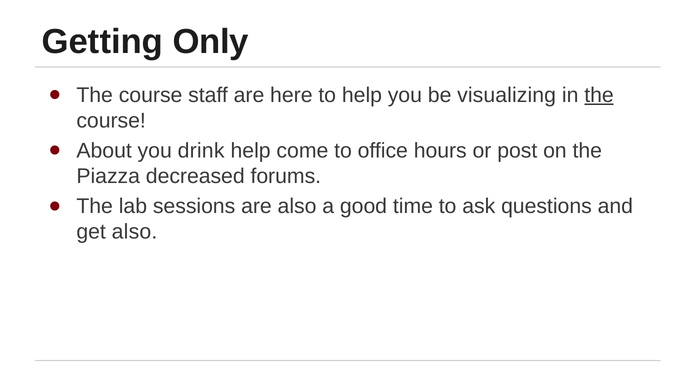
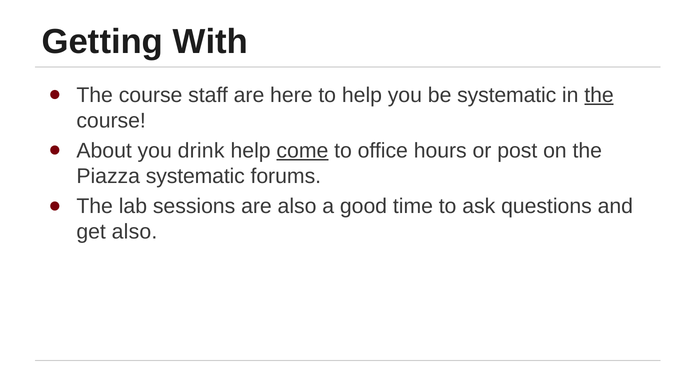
Only: Only -> With
be visualizing: visualizing -> systematic
come underline: none -> present
Piazza decreased: decreased -> systematic
